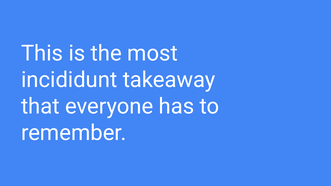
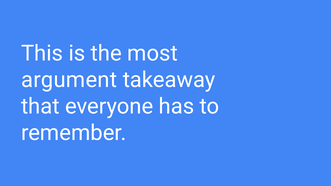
incididunt: incididunt -> argument
